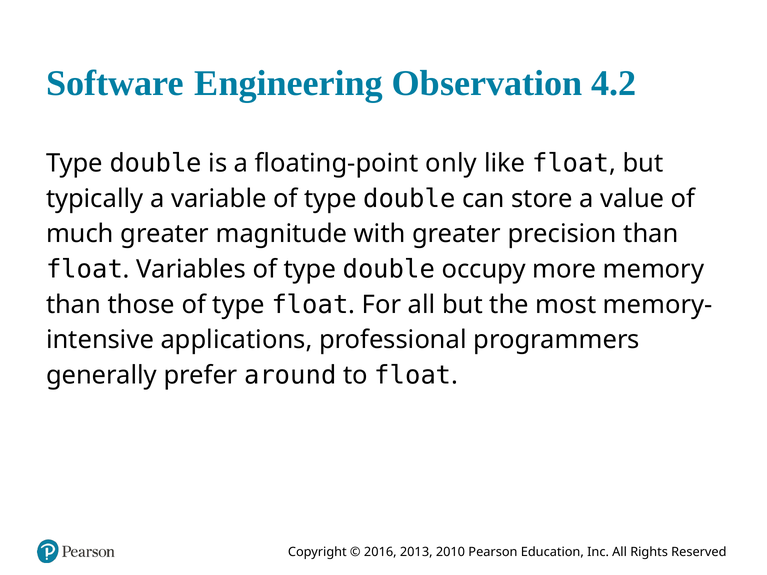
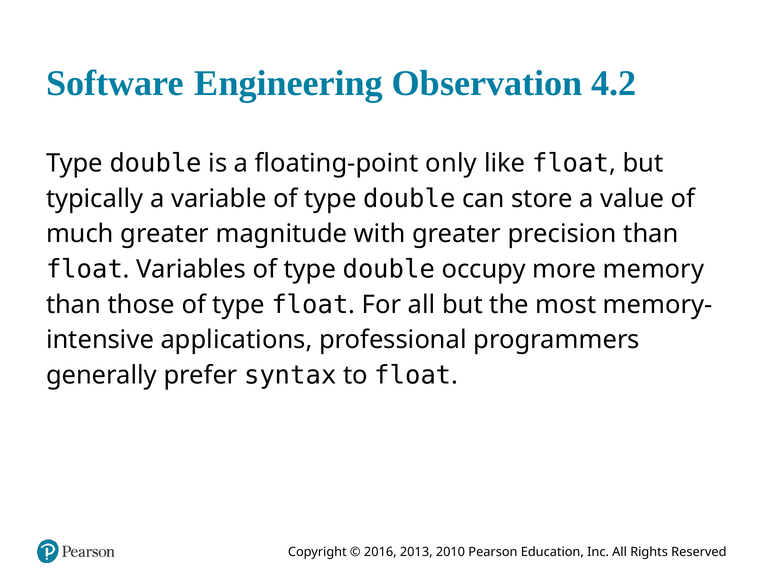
around: around -> syntax
